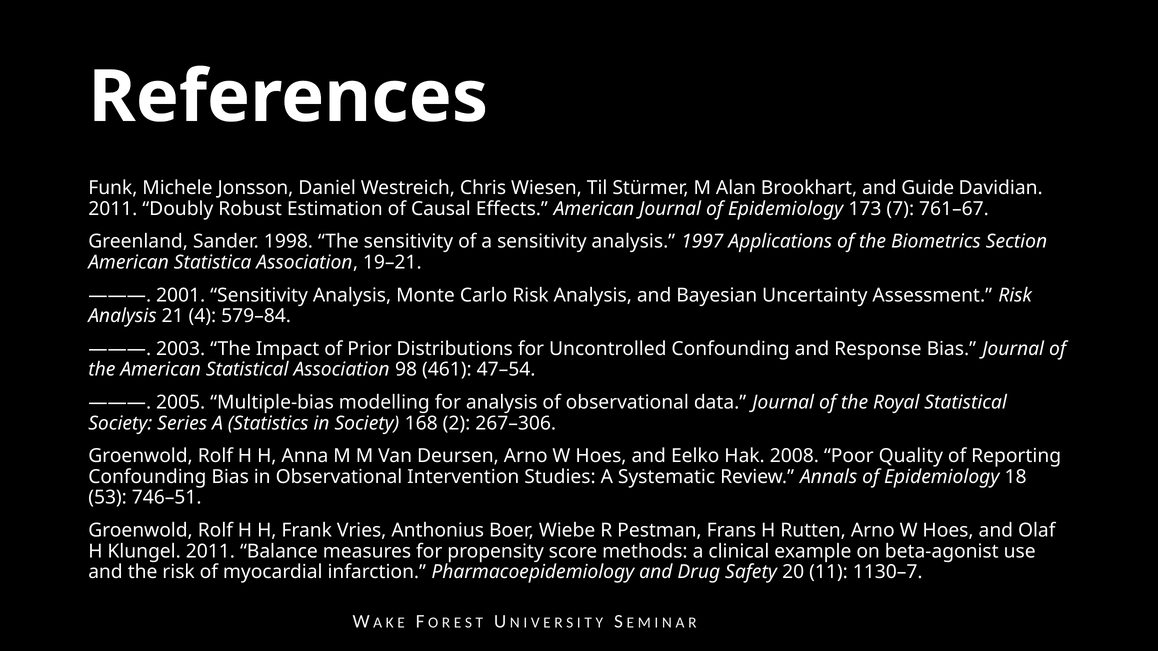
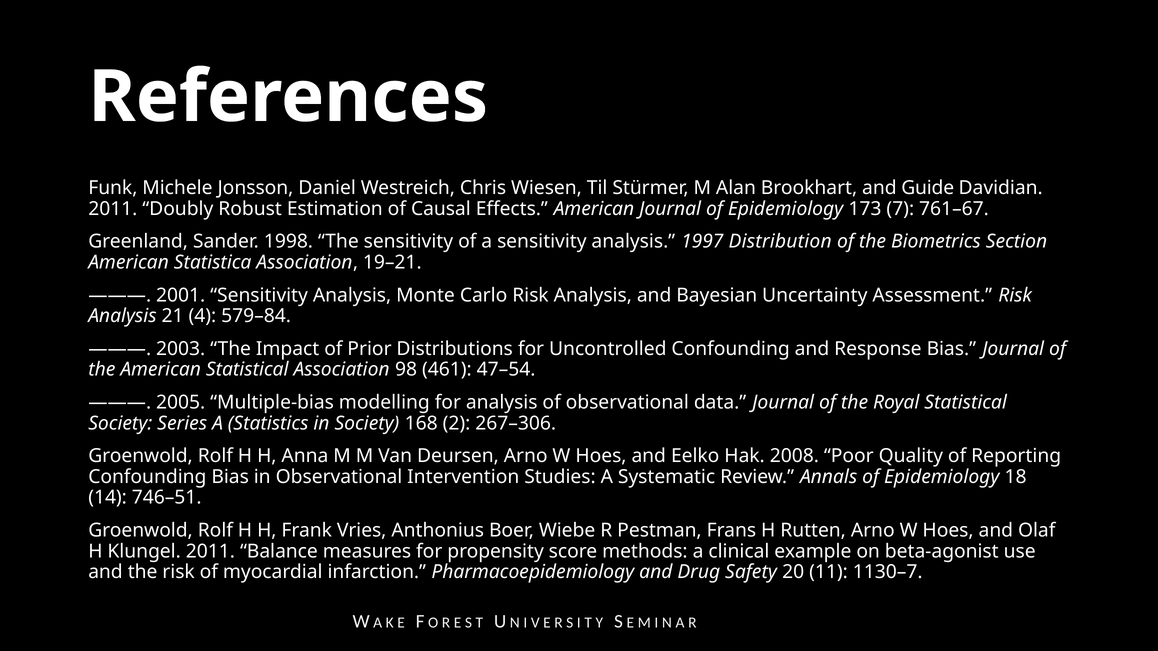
Applications: Applications -> Distribution
53: 53 -> 14
